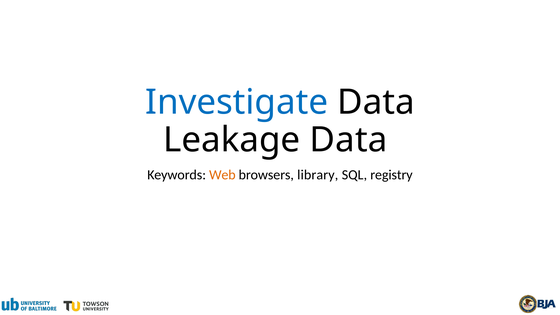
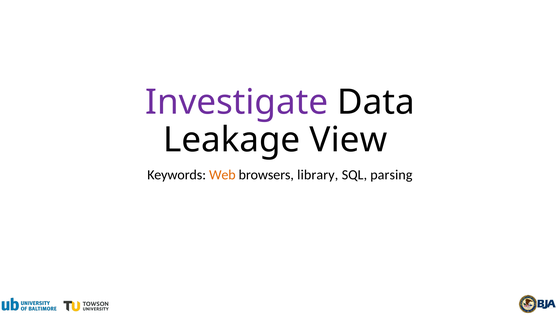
Investigate colour: blue -> purple
Leakage Data: Data -> View
registry: registry -> parsing
